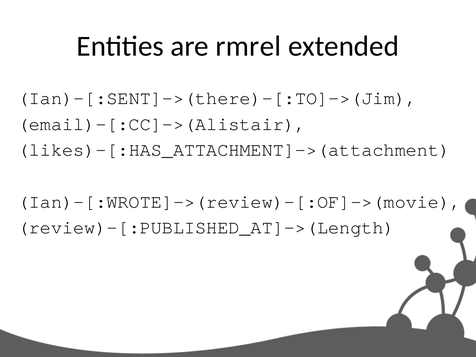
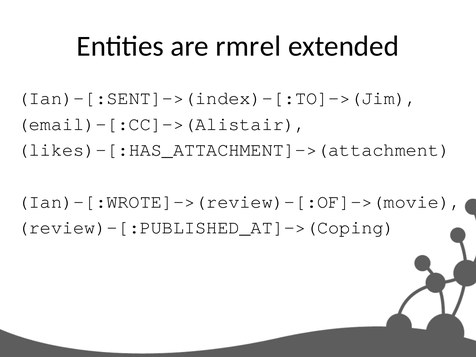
Ian)-[:SENT]->(there)-[:TO]->(Jim: Ian)-[:SENT]->(there)-[:TO]->(Jim -> Ian)-[:SENT]->(index)-[:TO]->(Jim
review)-[:PUBLISHED_AT]->(Length: review)-[:PUBLISHED_AT]->(Length -> review)-[:PUBLISHED_AT]->(Coping
